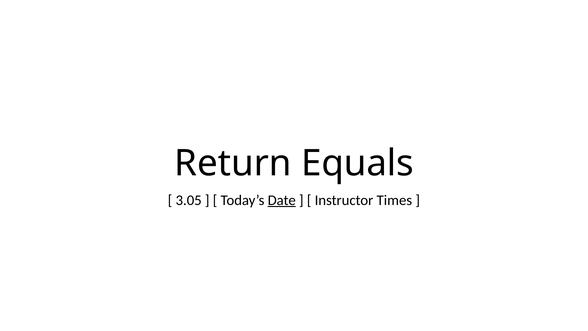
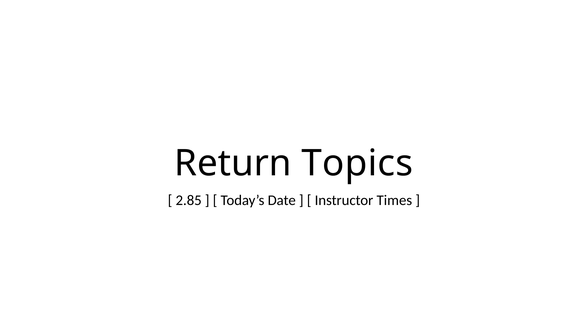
Equals: Equals -> Topics
3.05: 3.05 -> 2.85
Date underline: present -> none
